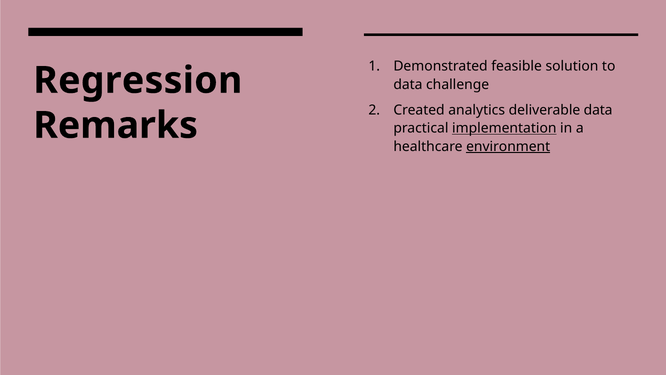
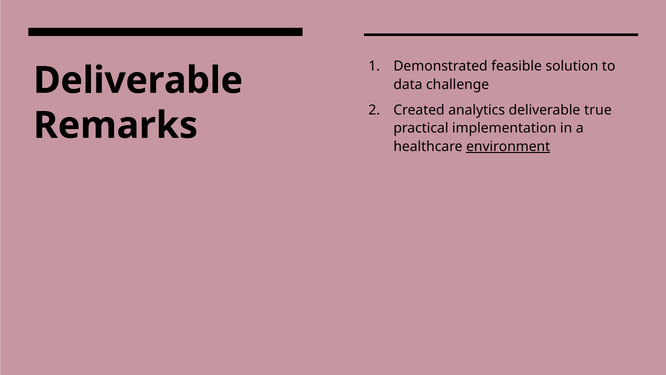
Regression at (138, 80): Regression -> Deliverable
deliverable data: data -> true
implementation underline: present -> none
